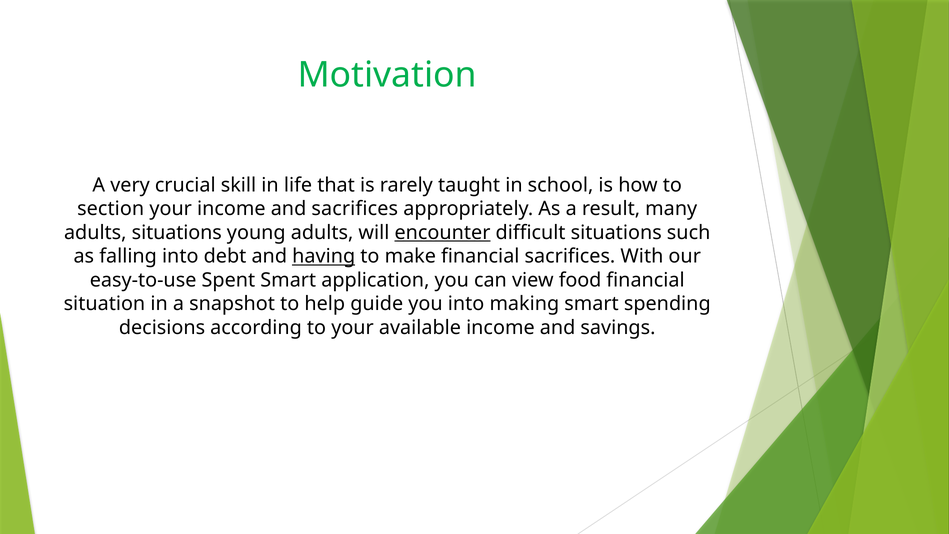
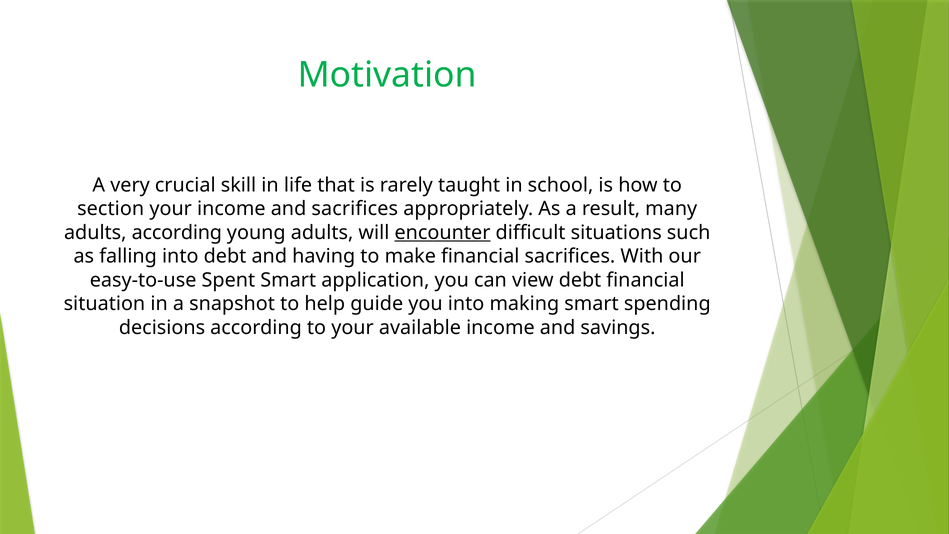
adults situations: situations -> according
having underline: present -> none
view food: food -> debt
